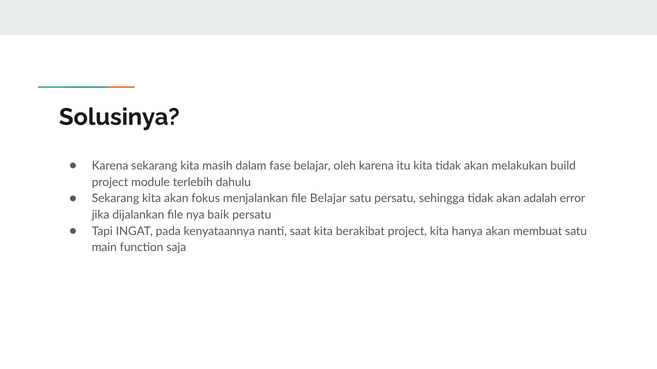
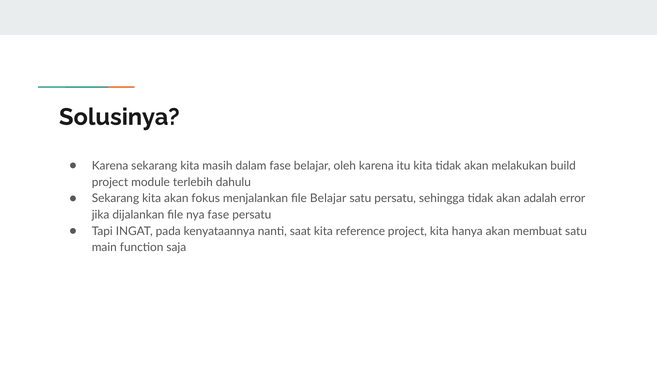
nya baik: baik -> fase
berakibat: berakibat -> reference
